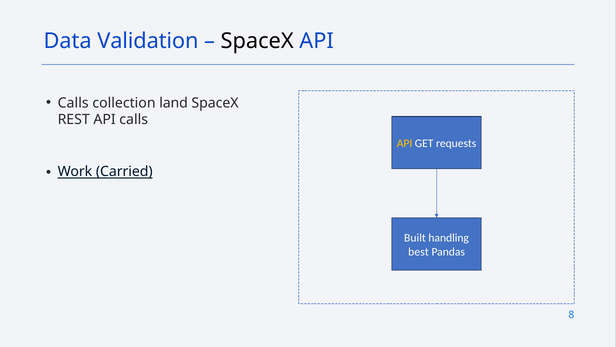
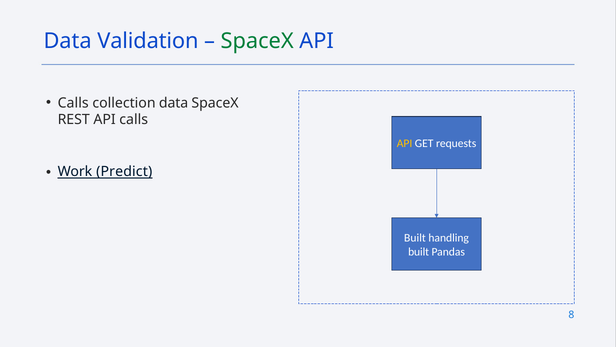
SpaceX at (257, 41) colour: black -> green
collection land: land -> data
Carried: Carried -> Predict
best at (418, 251): best -> built
